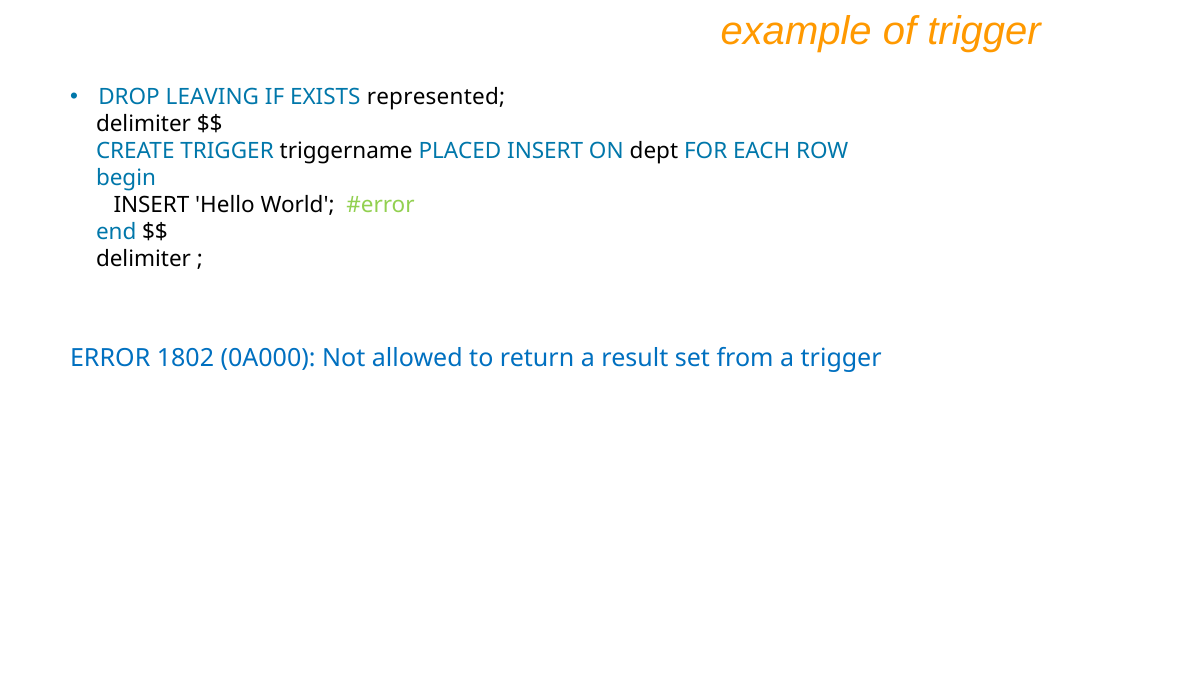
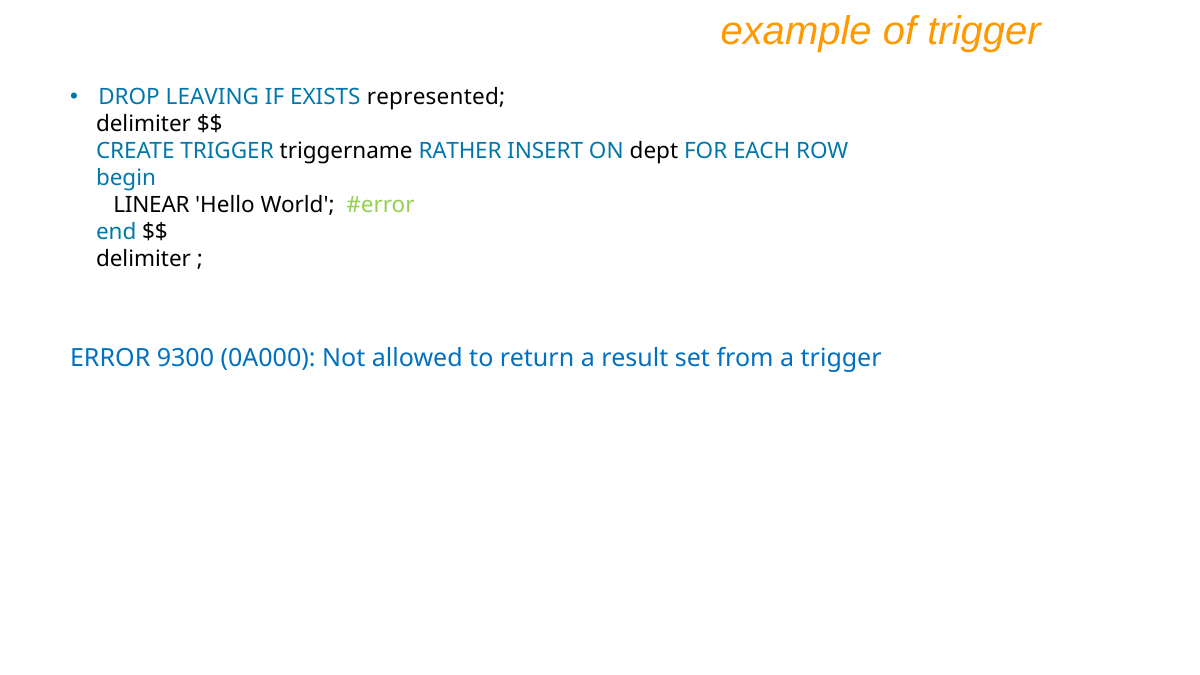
PLACED: PLACED -> RATHER
INSERT at (151, 205): INSERT -> LINEAR
1802: 1802 -> 9300
